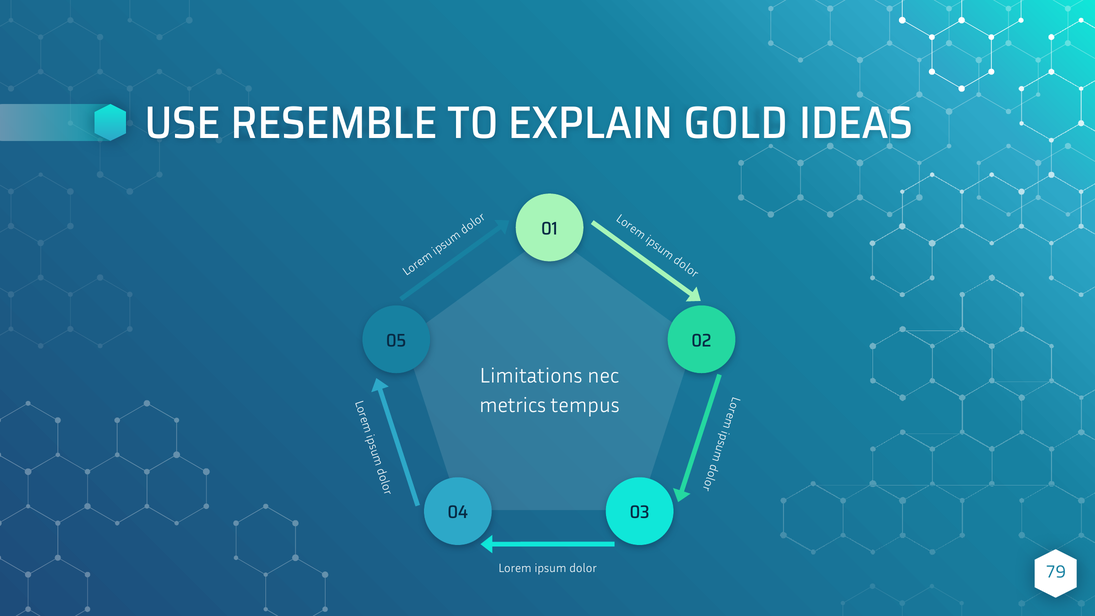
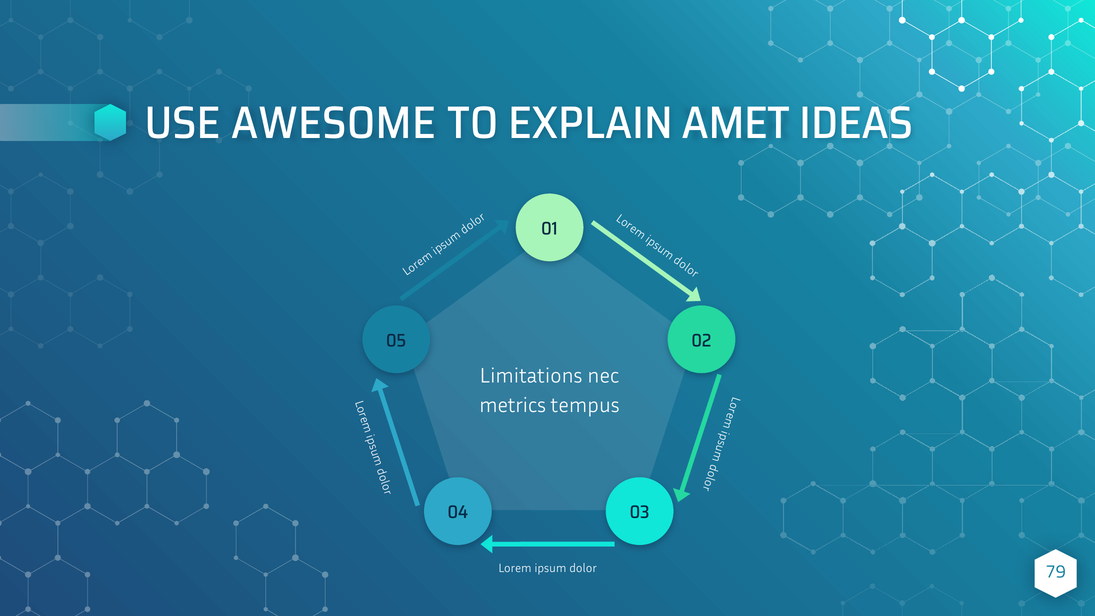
RESEMBLE: RESEMBLE -> AWESOME
GOLD: GOLD -> AMET
